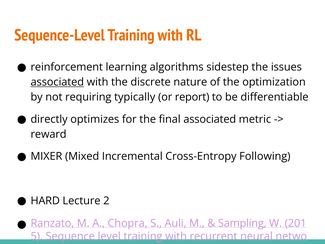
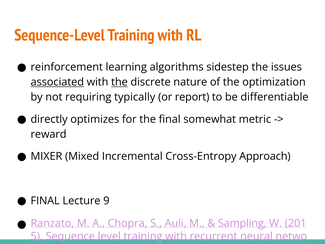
the at (119, 82) underline: none -> present
final associated: associated -> somewhat
Following: Following -> Approach
HARD at (45, 201): HARD -> FINAL
2: 2 -> 9
